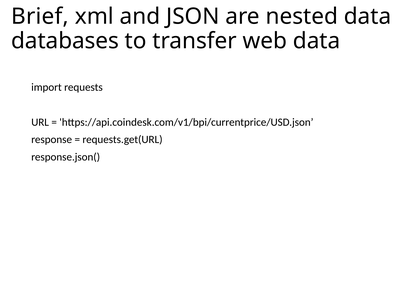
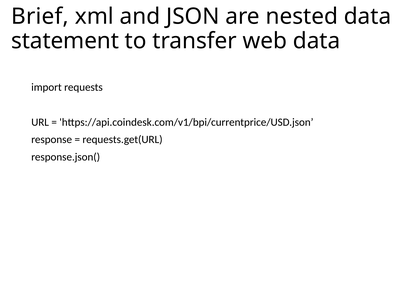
databases: databases -> statement
